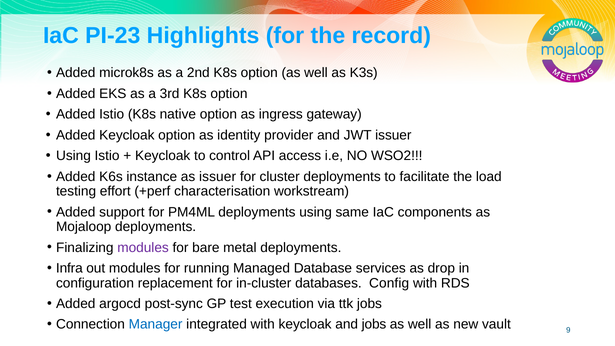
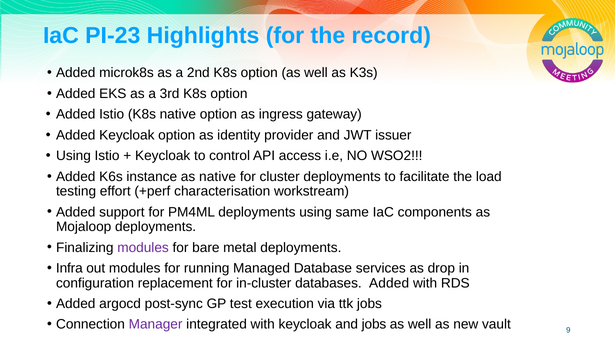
as issuer: issuer -> native
databases Config: Config -> Added
Manager colour: blue -> purple
